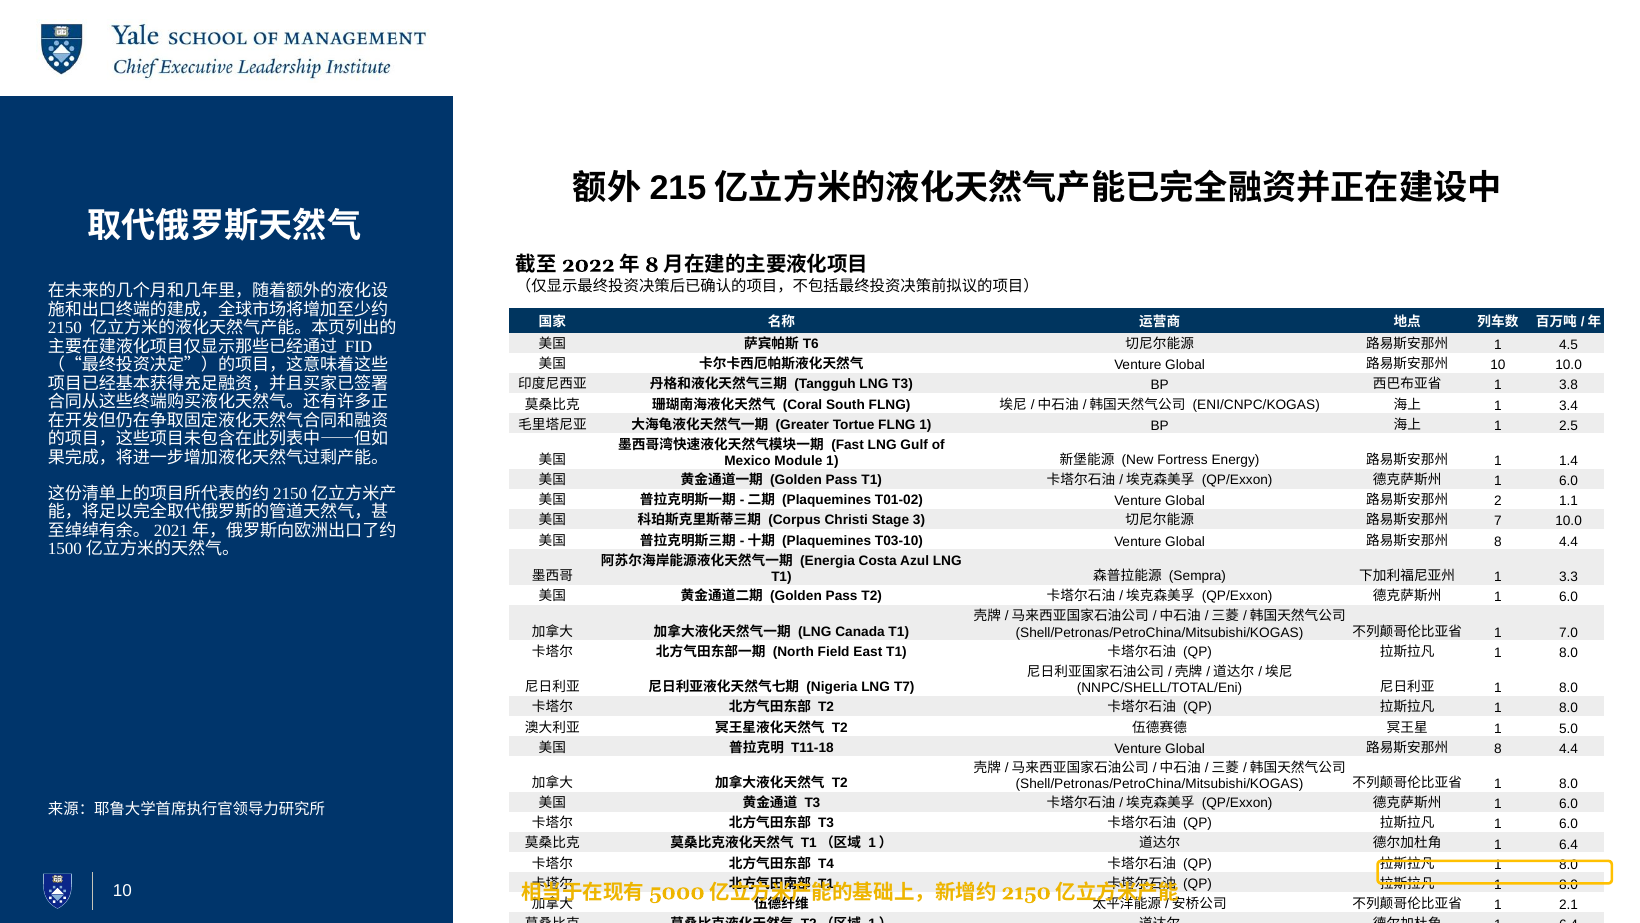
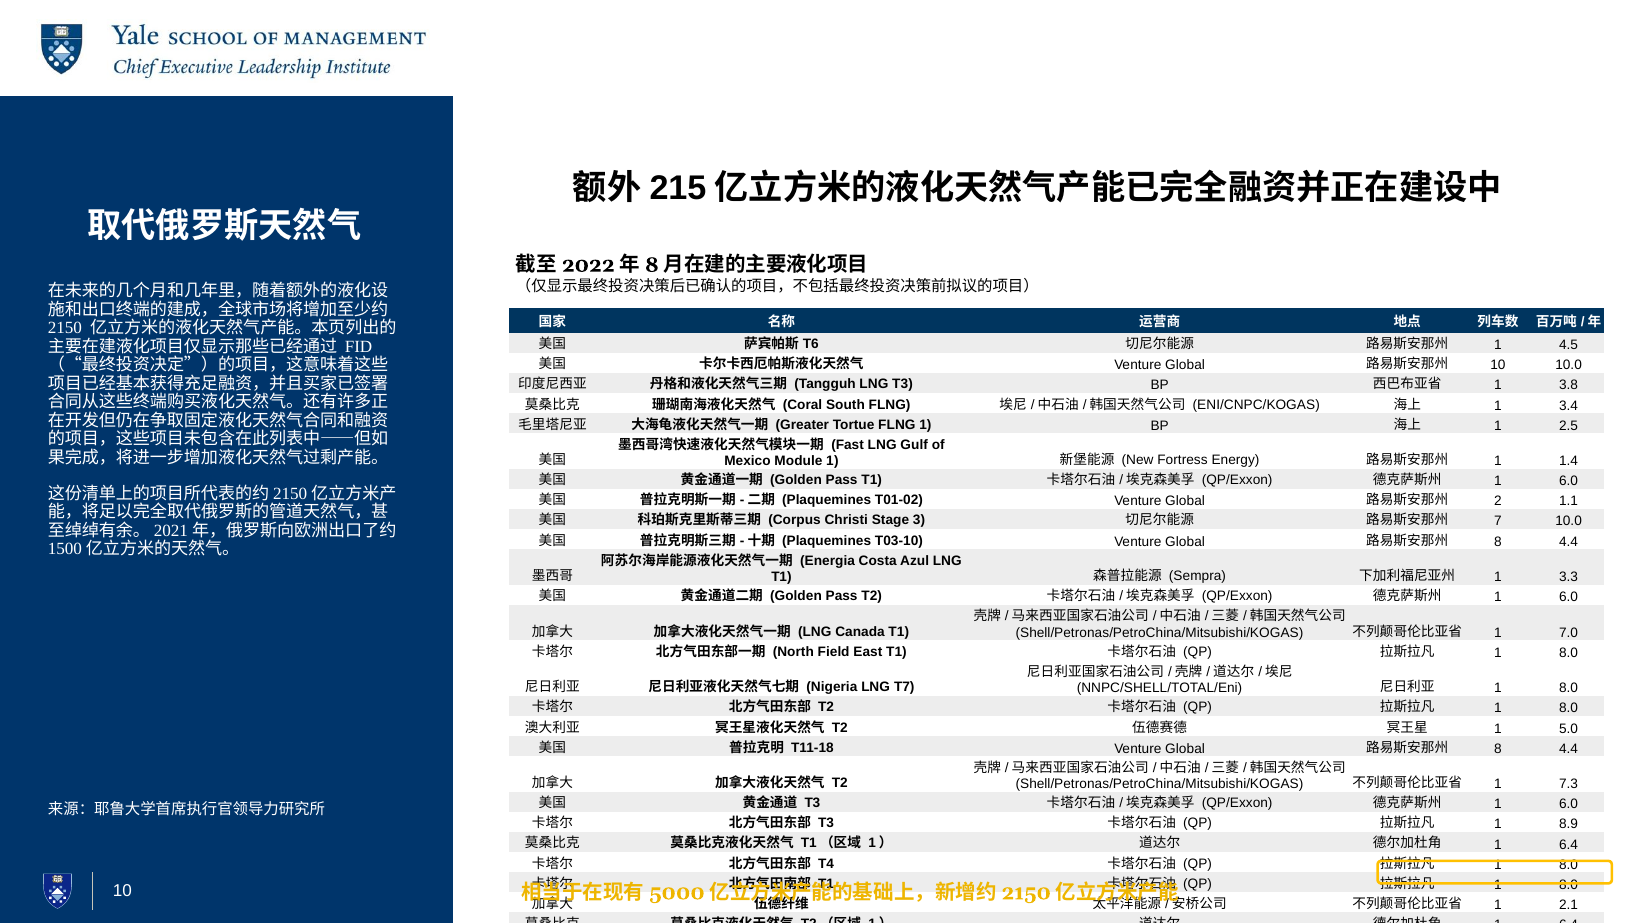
8.0 at (1569, 784): 8.0 -> 7.3
6.0 at (1569, 824): 6.0 -> 8.9
